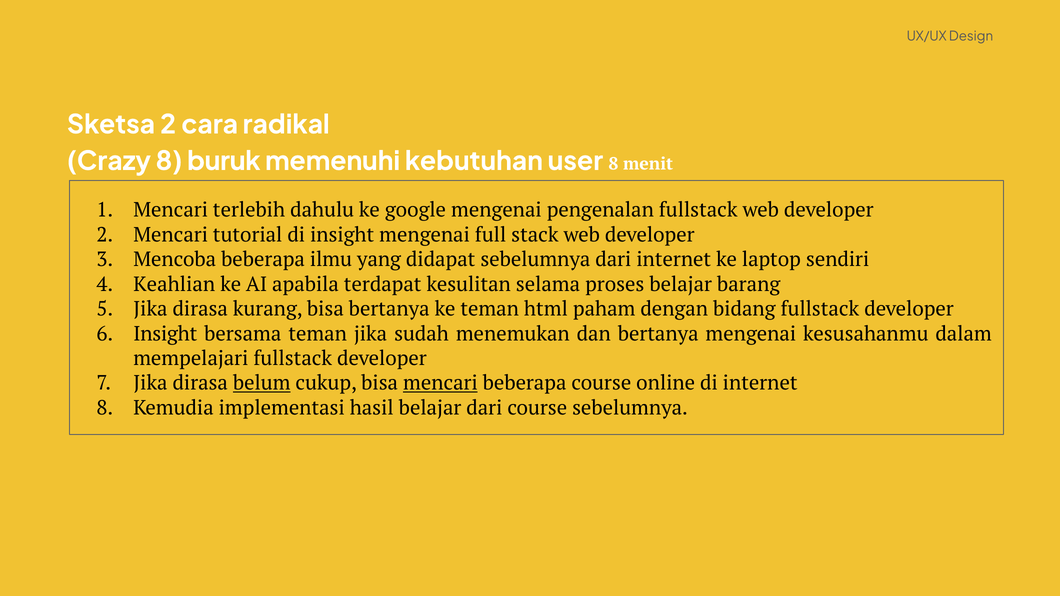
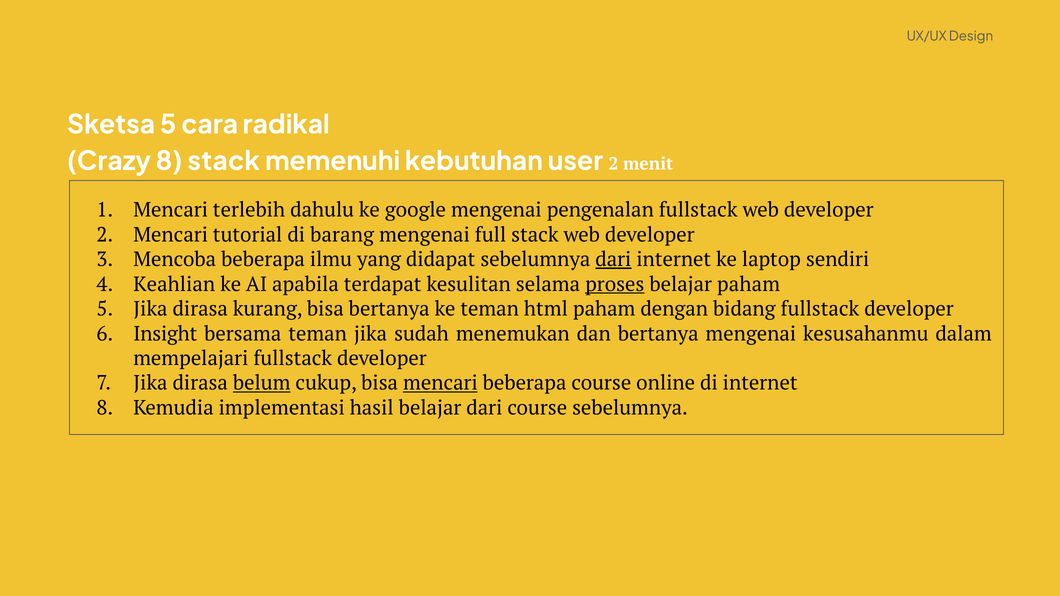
Sketsa 2: 2 -> 5
8 buruk: buruk -> stack
user 8: 8 -> 2
di insight: insight -> barang
dari at (613, 260) underline: none -> present
proses underline: none -> present
belajar barang: barang -> paham
